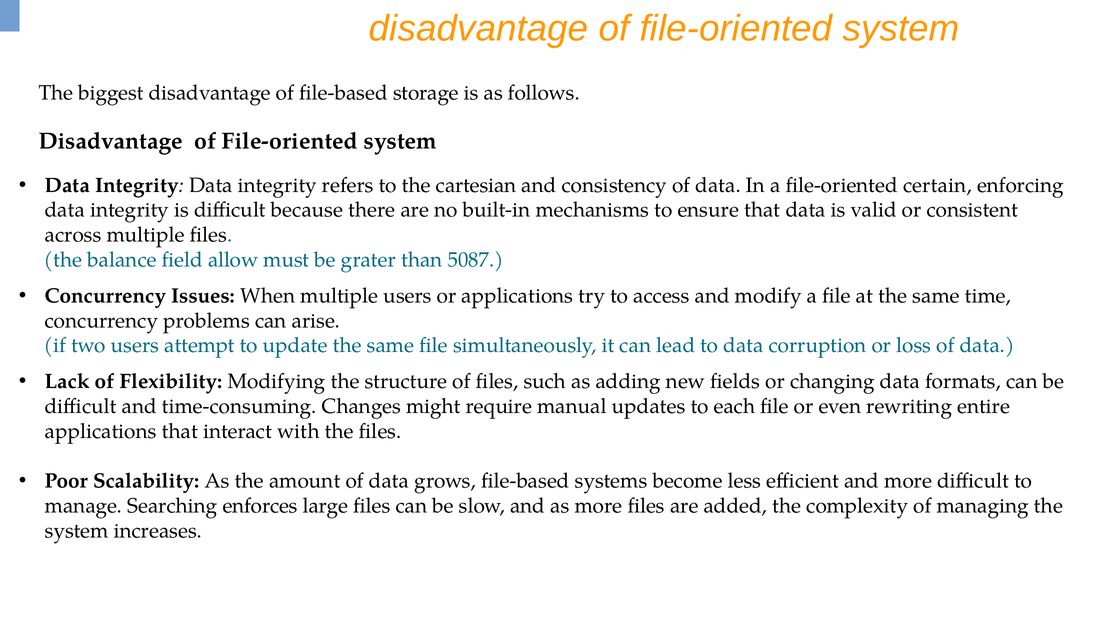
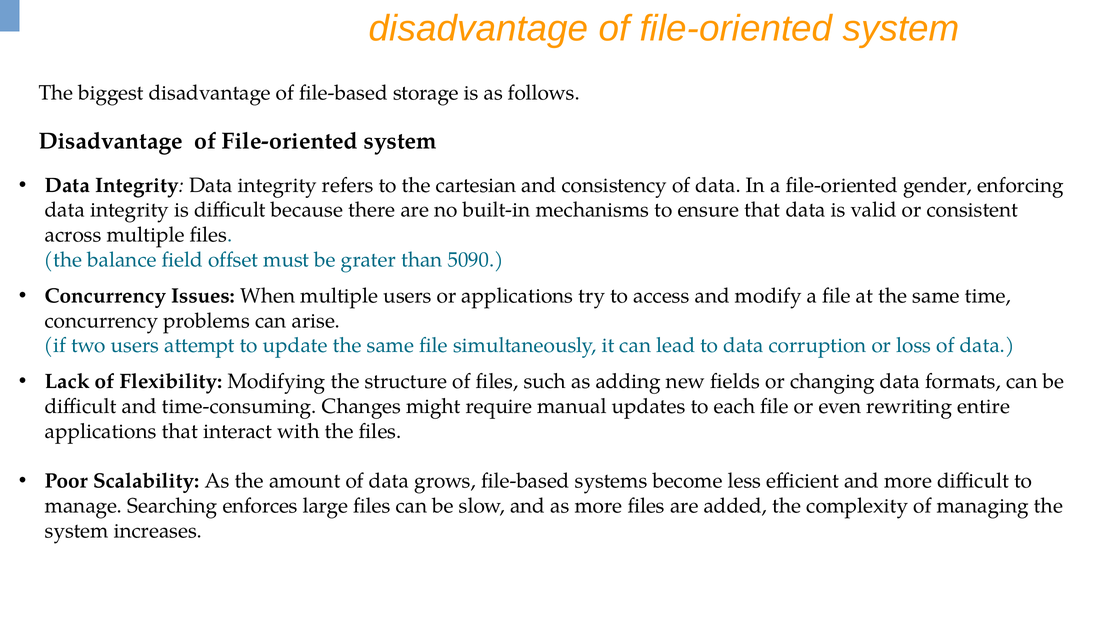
certain: certain -> gender
allow: allow -> offset
5087: 5087 -> 5090
